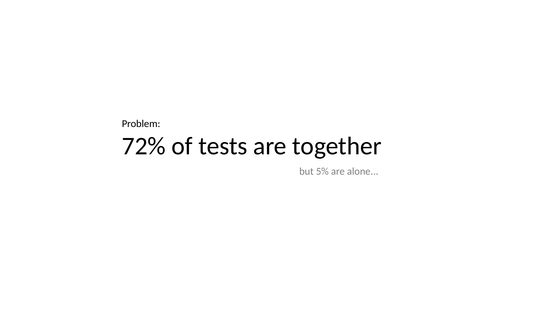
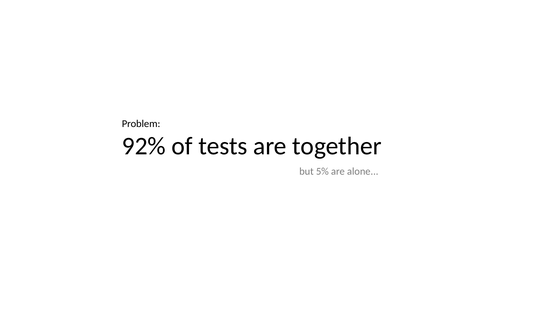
72%: 72% -> 92%
